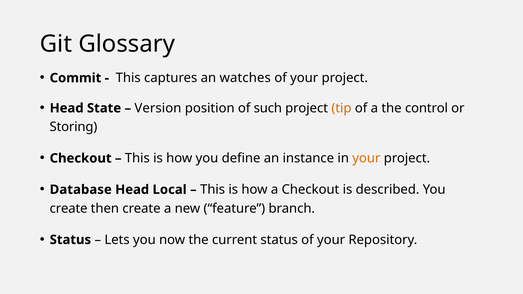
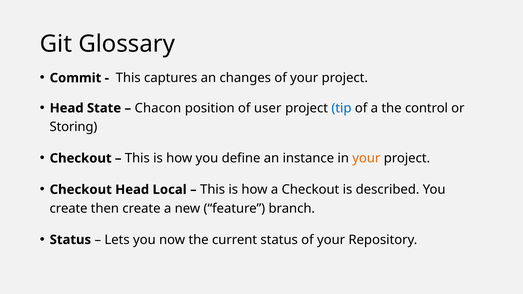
watches: watches -> changes
Version: Version -> Chacon
such: such -> user
tip colour: orange -> blue
Database at (81, 190): Database -> Checkout
